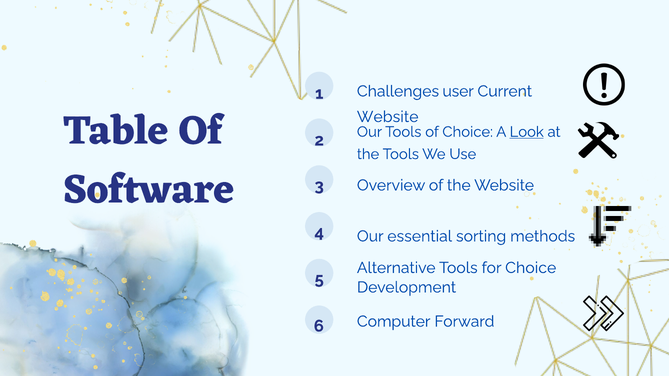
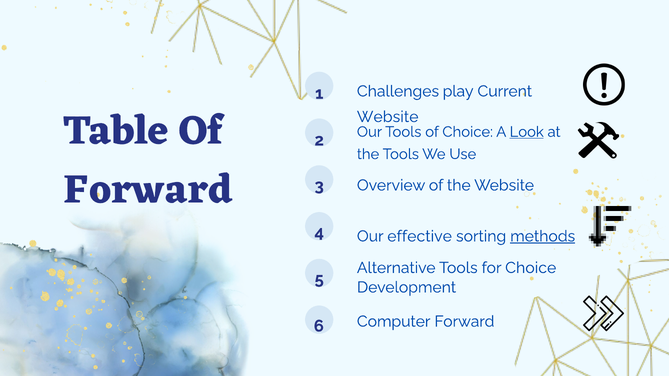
user: user -> play
Software at (148, 189): Software -> Forward
essential: essential -> effective
methods underline: none -> present
